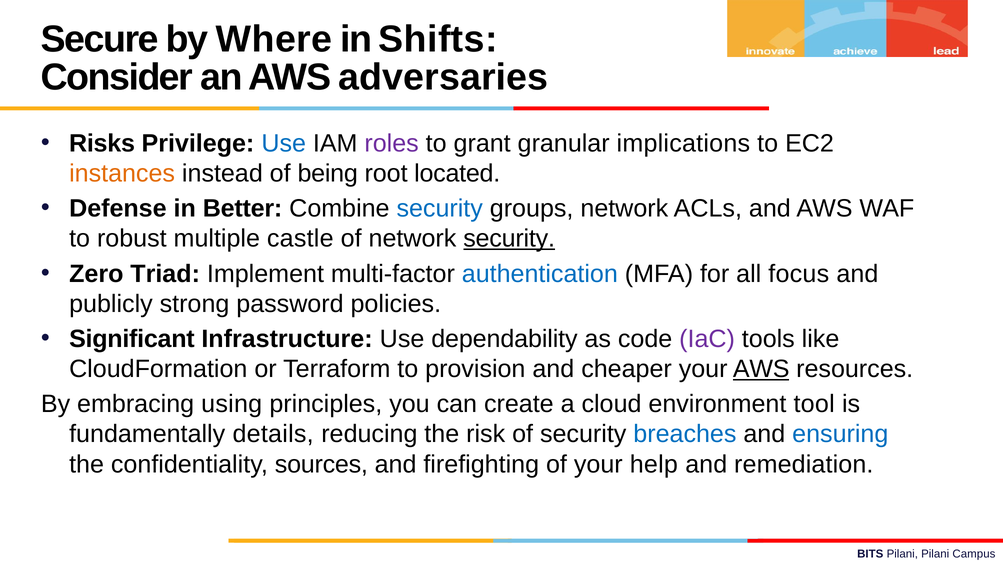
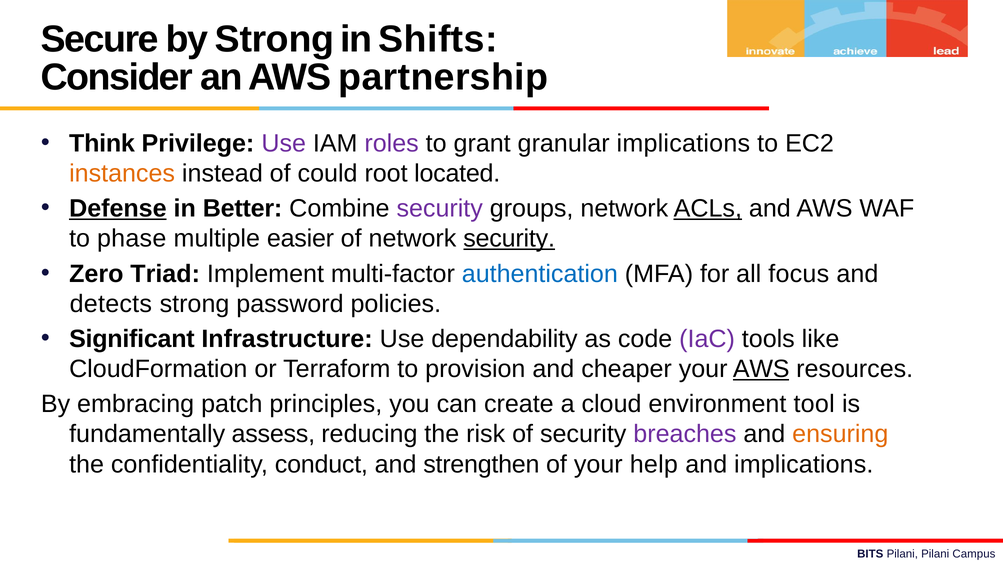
by Where: Where -> Strong
adversaries: adversaries -> partnership
Risks: Risks -> Think
Use at (284, 143) colour: blue -> purple
being: being -> could
Defense underline: none -> present
security at (440, 209) colour: blue -> purple
ACLs underline: none -> present
robust: robust -> phase
castle: castle -> easier
publicly: publicly -> detects
using: using -> patch
details: details -> assess
breaches colour: blue -> purple
ensuring colour: blue -> orange
sources: sources -> conduct
firefighting: firefighting -> strengthen
and remediation: remediation -> implications
